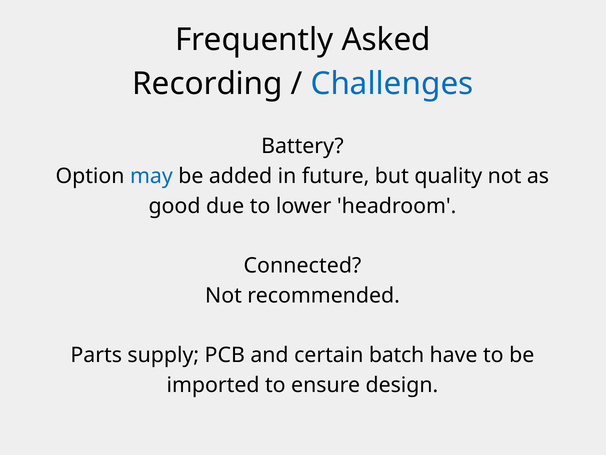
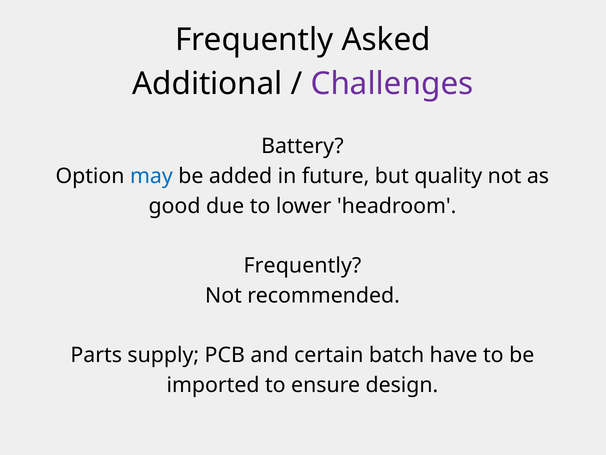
Recording: Recording -> Additional
Challenges colour: blue -> purple
Connected at (302, 265): Connected -> Frequently
